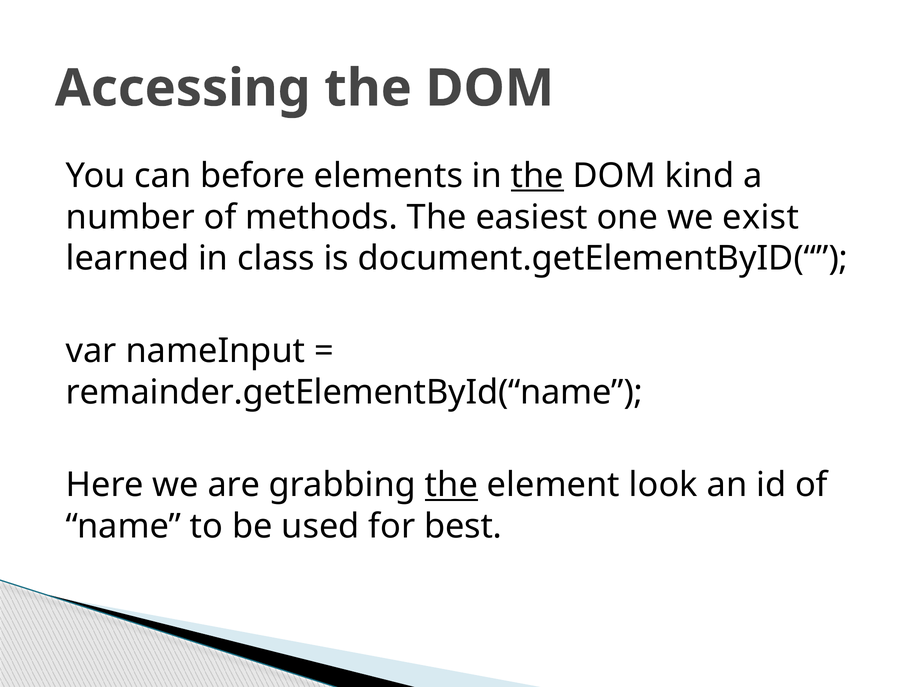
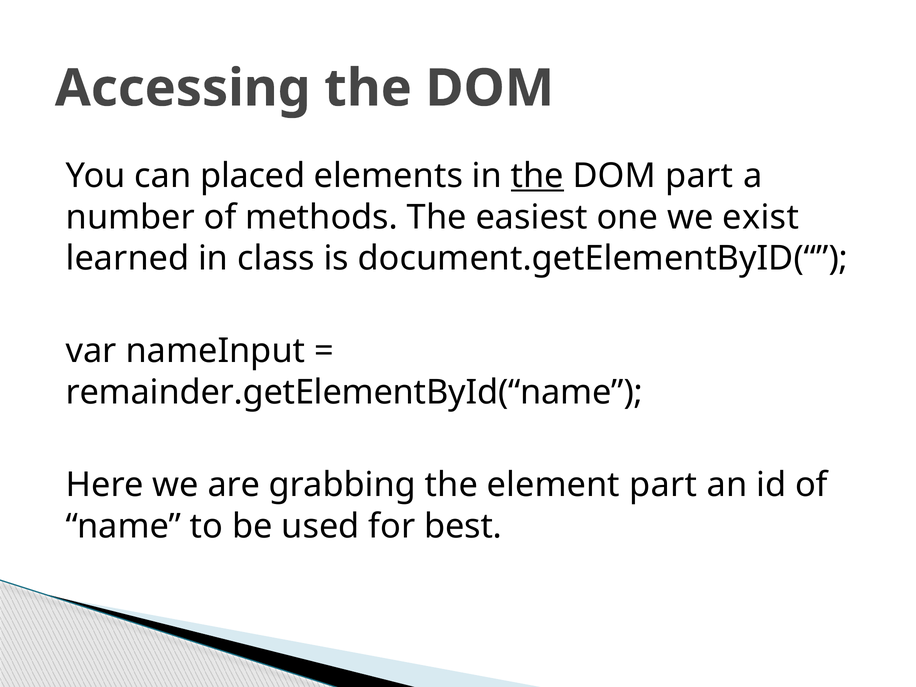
before: before -> placed
DOM kind: kind -> part
the at (451, 485) underline: present -> none
element look: look -> part
